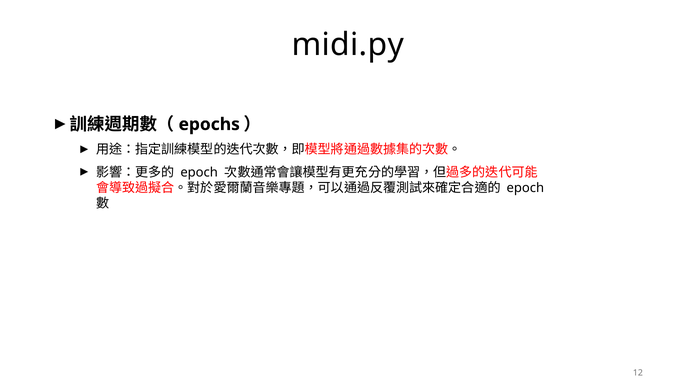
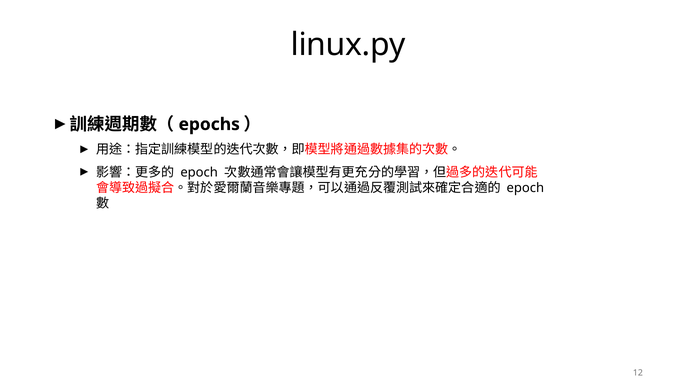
midi.py: midi.py -> linux.py
